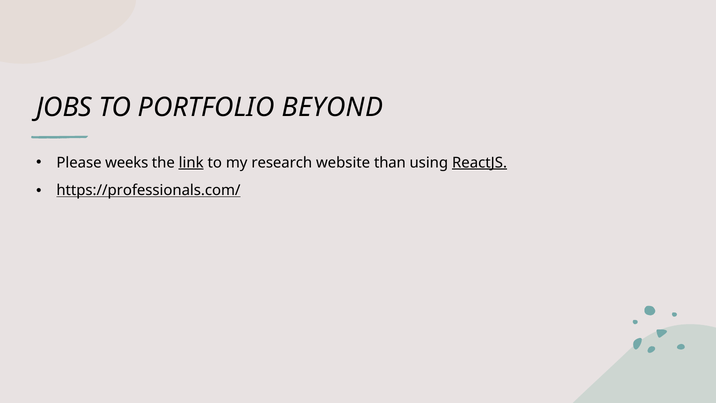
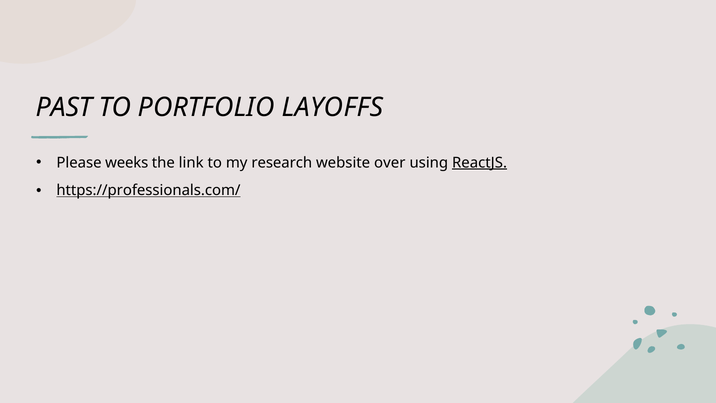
JOBS: JOBS -> PAST
BEYOND: BEYOND -> LAYOFFS
link underline: present -> none
than: than -> over
